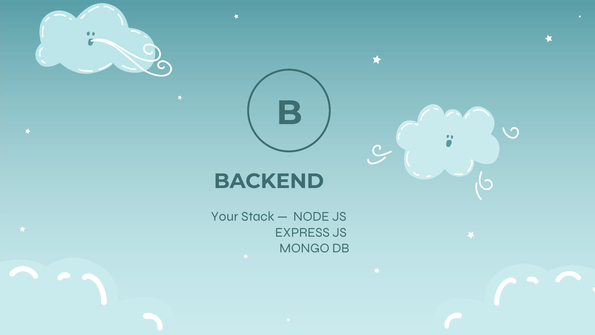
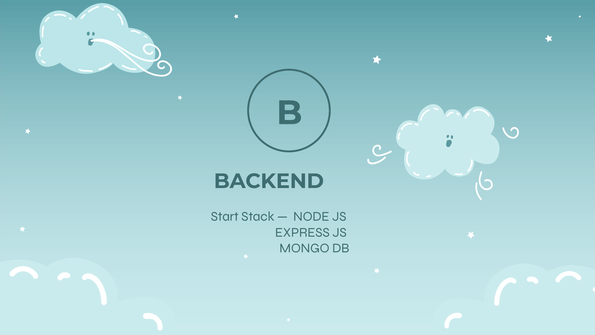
Your: Your -> Start
